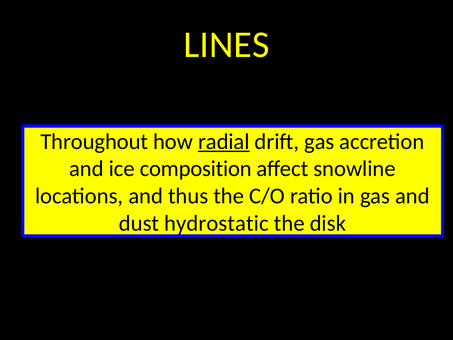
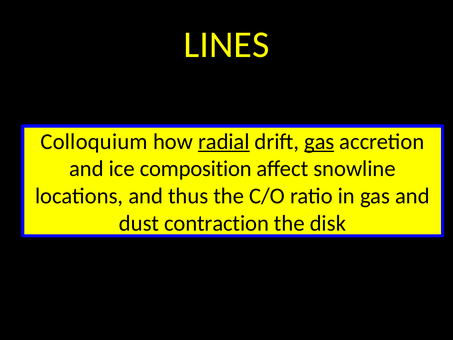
Throughout: Throughout -> Colloquium
gas at (319, 142) underline: none -> present
hydrostatic: hydrostatic -> contraction
